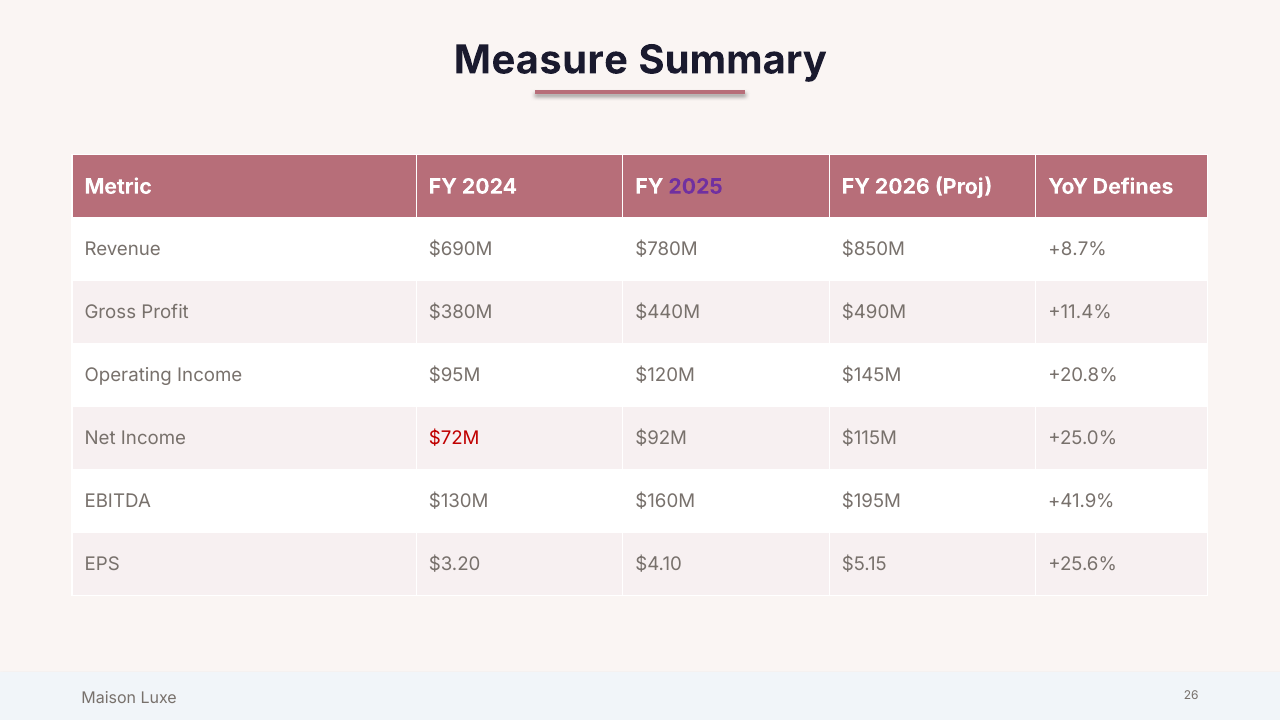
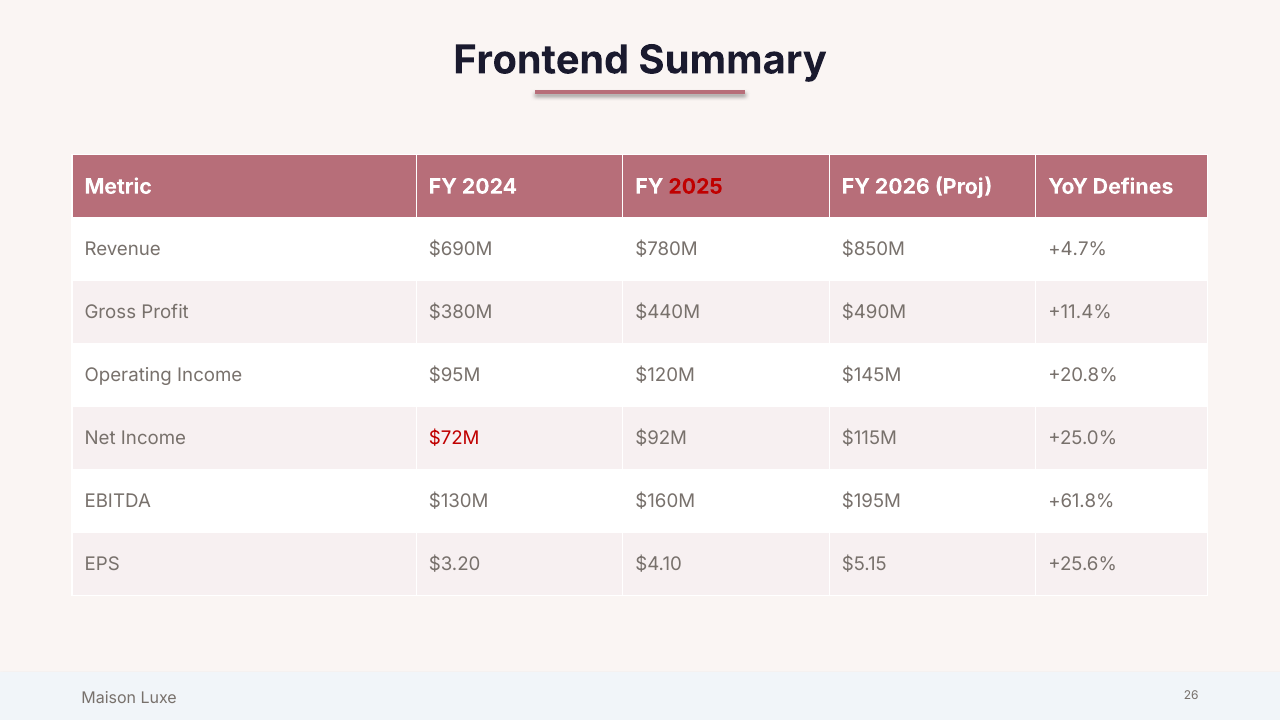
Measure: Measure -> Frontend
2025 colour: purple -> red
+8.7%: +8.7% -> +4.7%
+41.9%: +41.9% -> +61.8%
